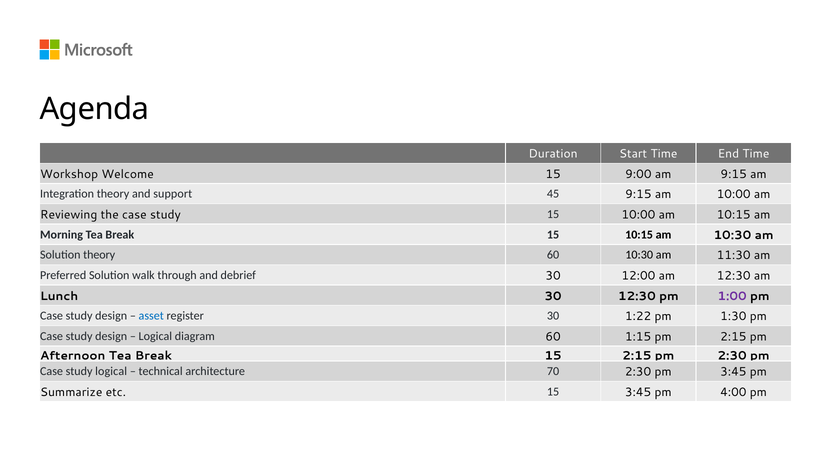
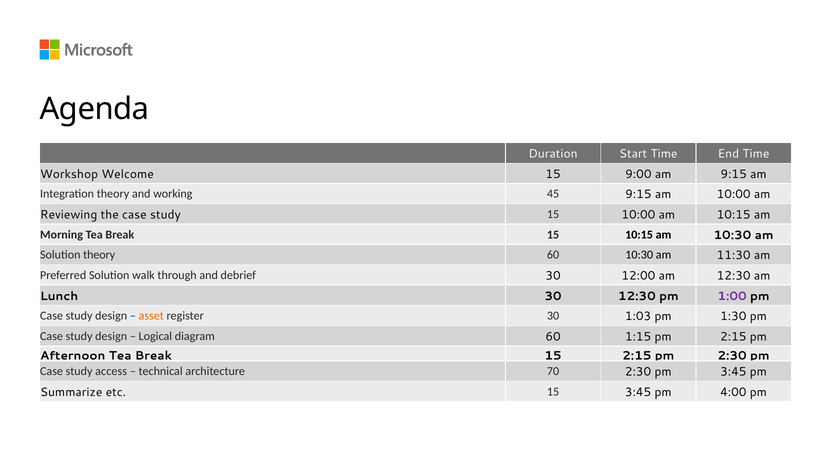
support: support -> working
asset colour: blue -> orange
1:22: 1:22 -> 1:03
study logical: logical -> access
